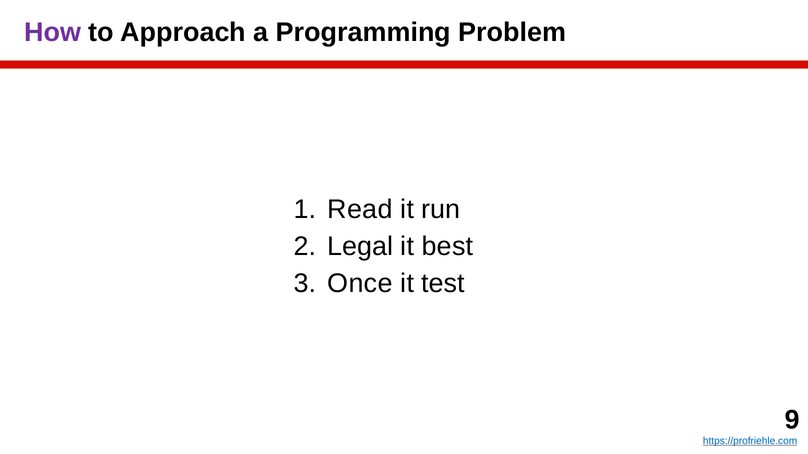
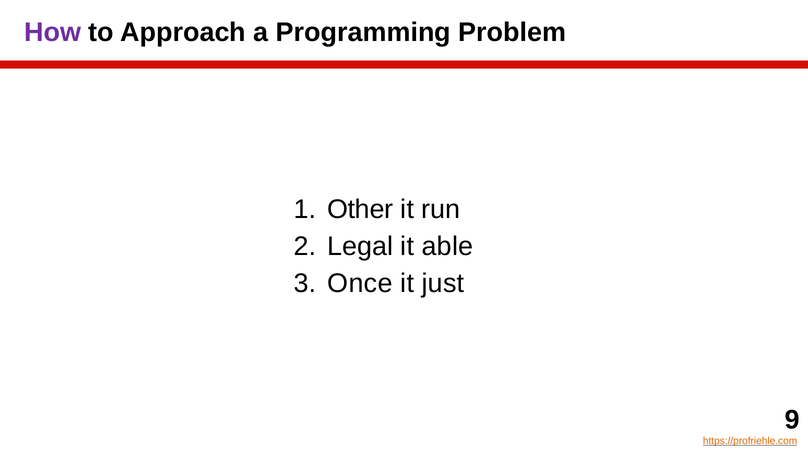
Read: Read -> Other
best: best -> able
test: test -> just
https://profriehle.com colour: blue -> orange
